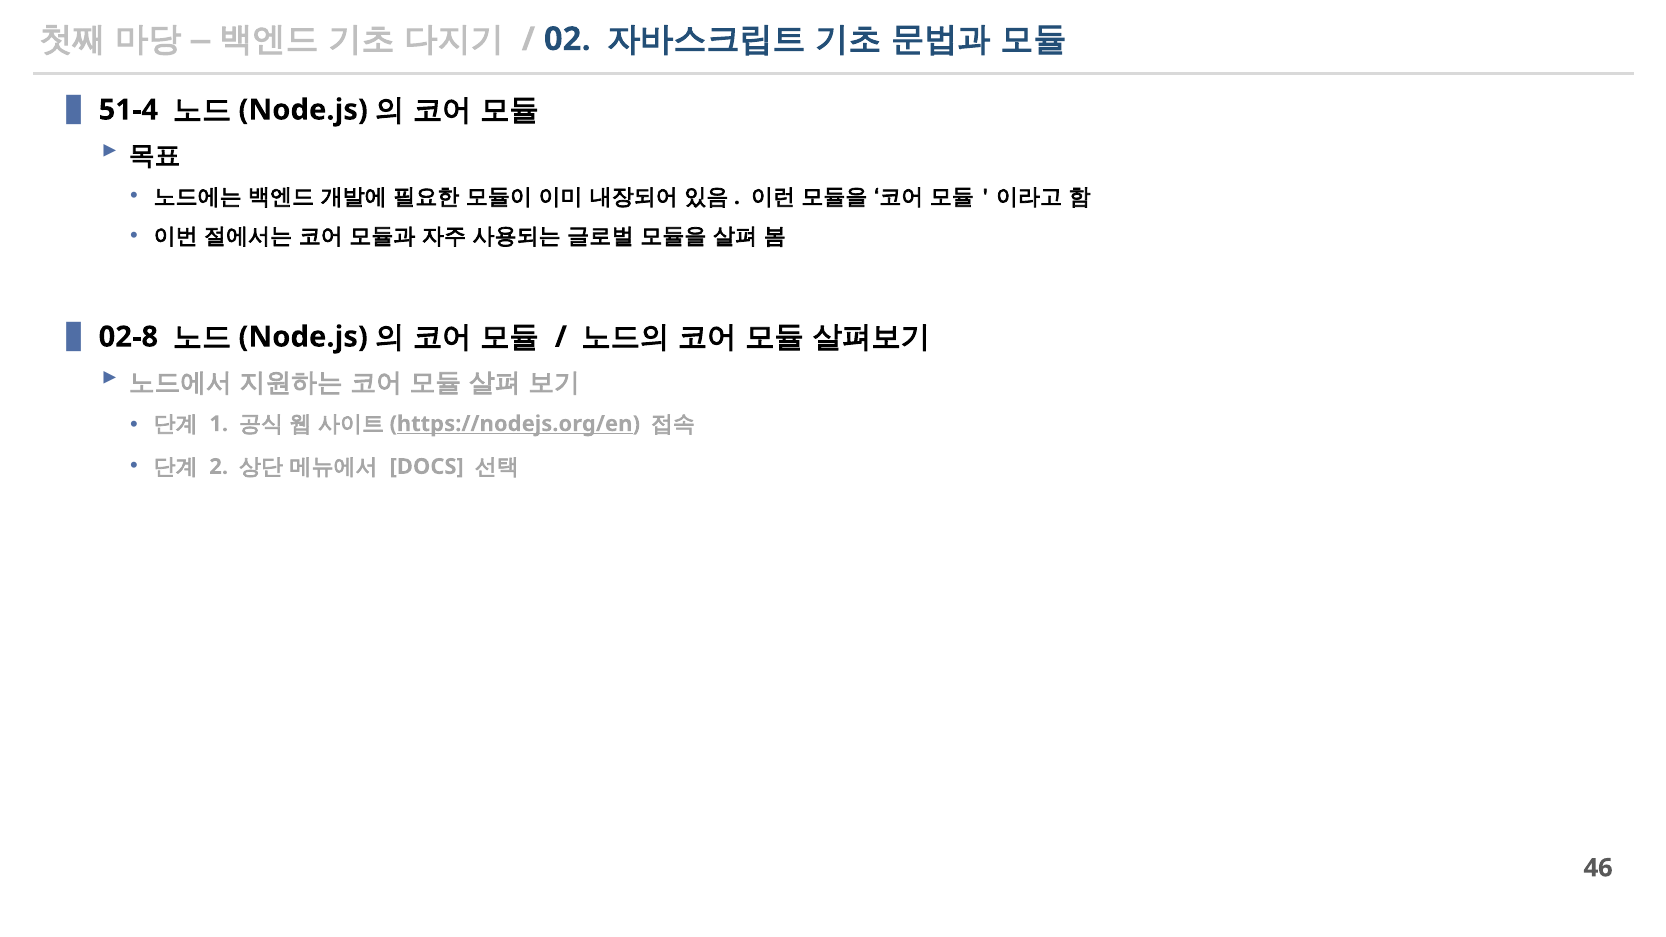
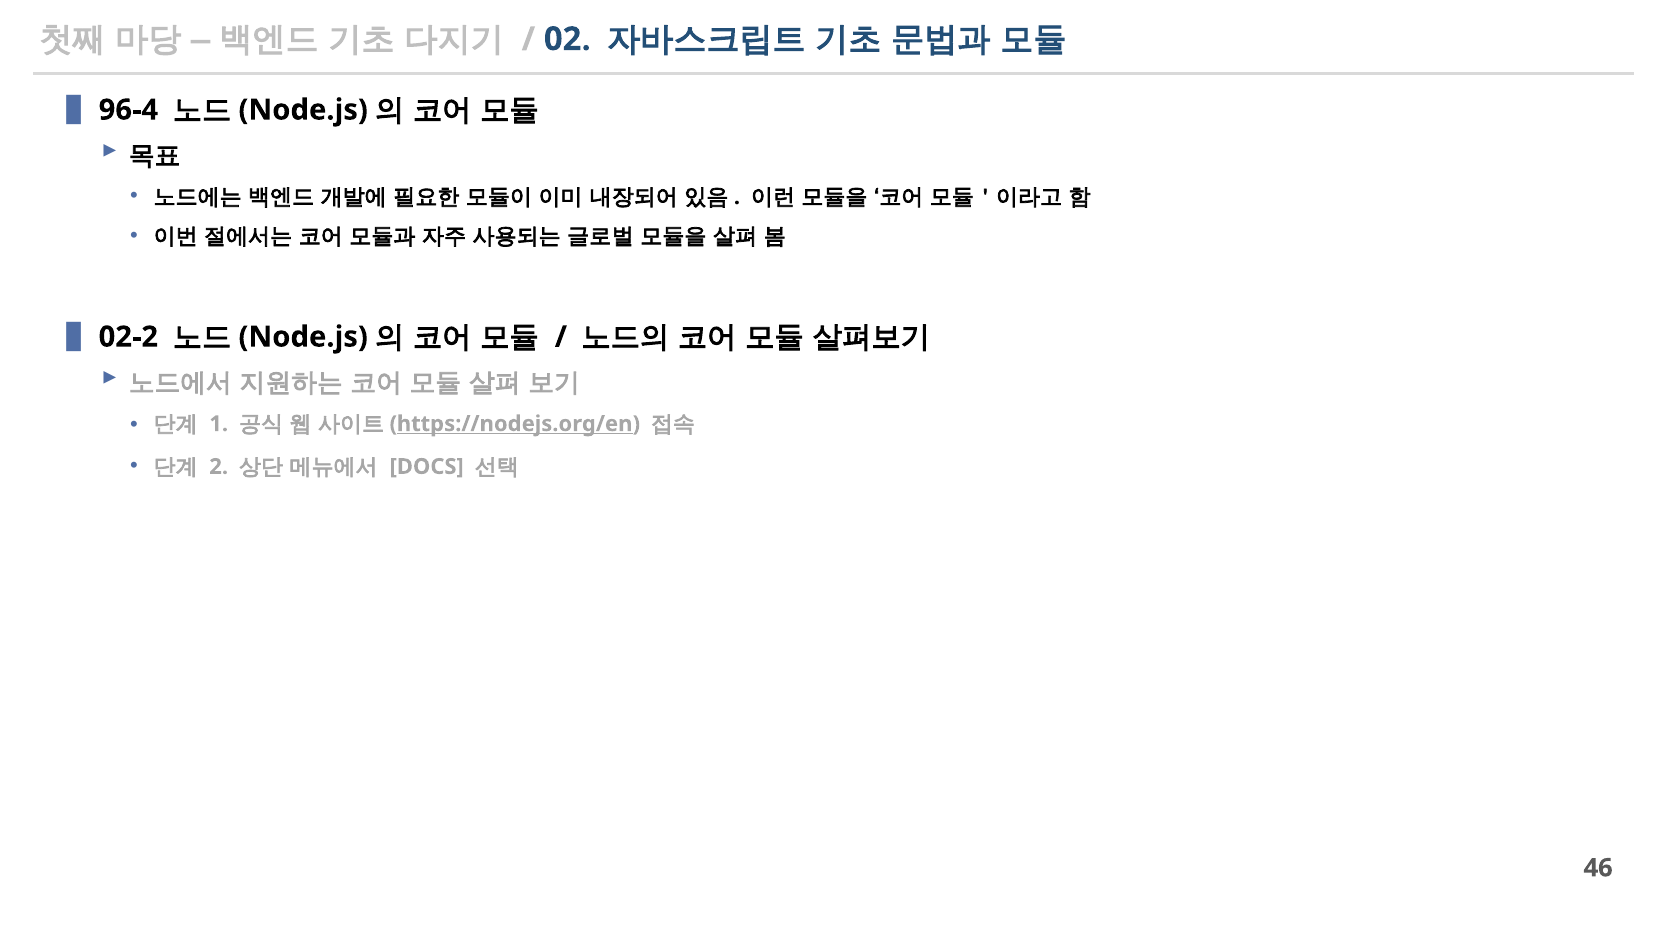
51-4: 51-4 -> 96-4
02-8: 02-8 -> 02-2
